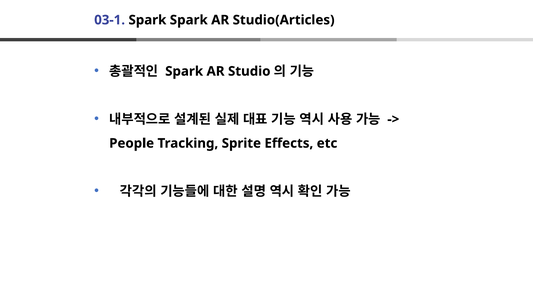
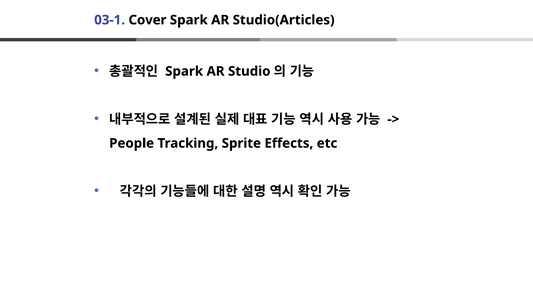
03-1 Spark: Spark -> Cover
